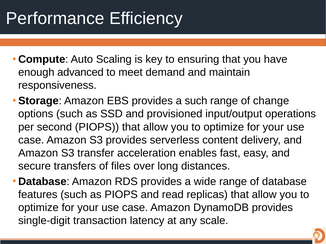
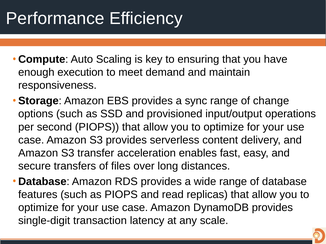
advanced: advanced -> execution
a such: such -> sync
